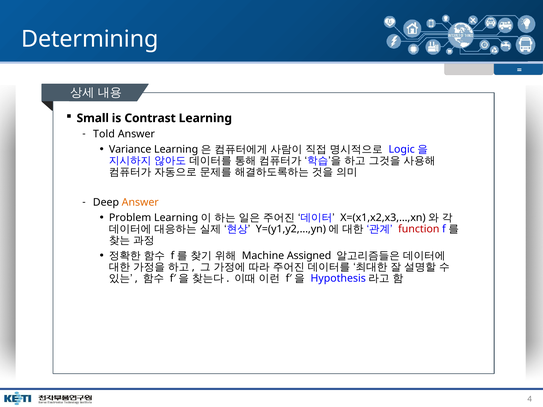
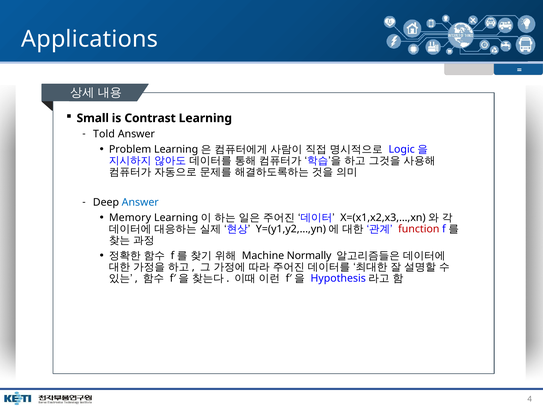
Determining: Determining -> Applications
Variance: Variance -> Problem
Answer at (140, 203) colour: orange -> blue
Problem: Problem -> Memory
Assigned: Assigned -> Normally
